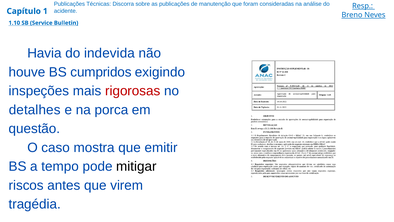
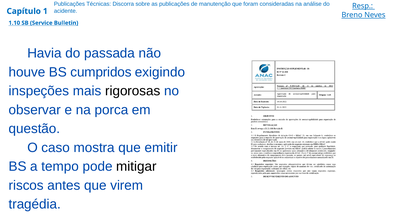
indevida: indevida -> passada
rigorosas colour: red -> black
detalhes: detalhes -> observar
